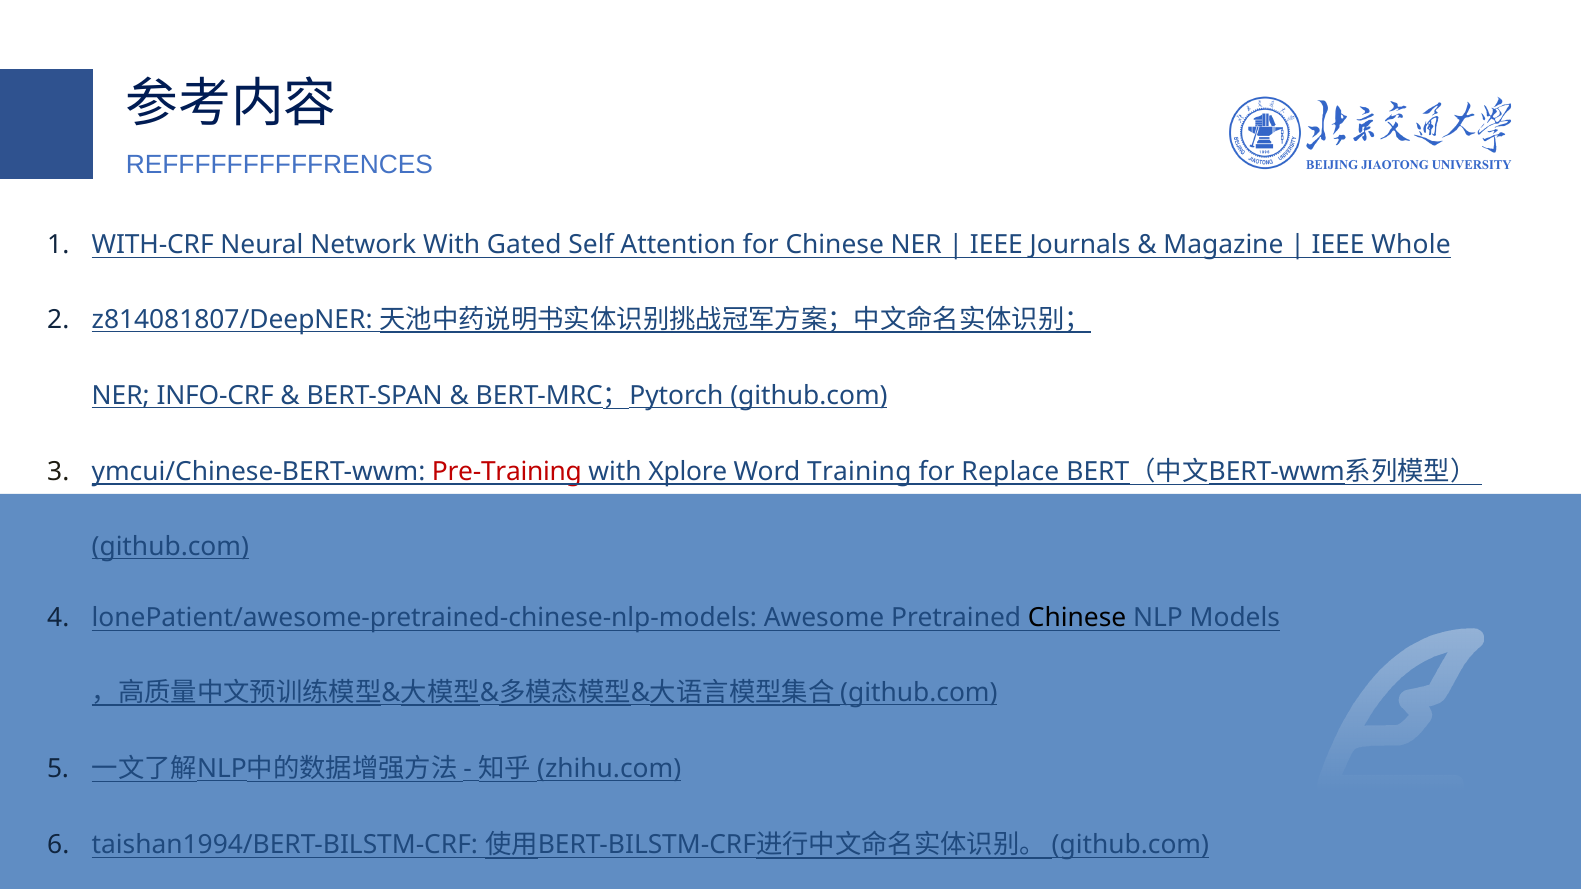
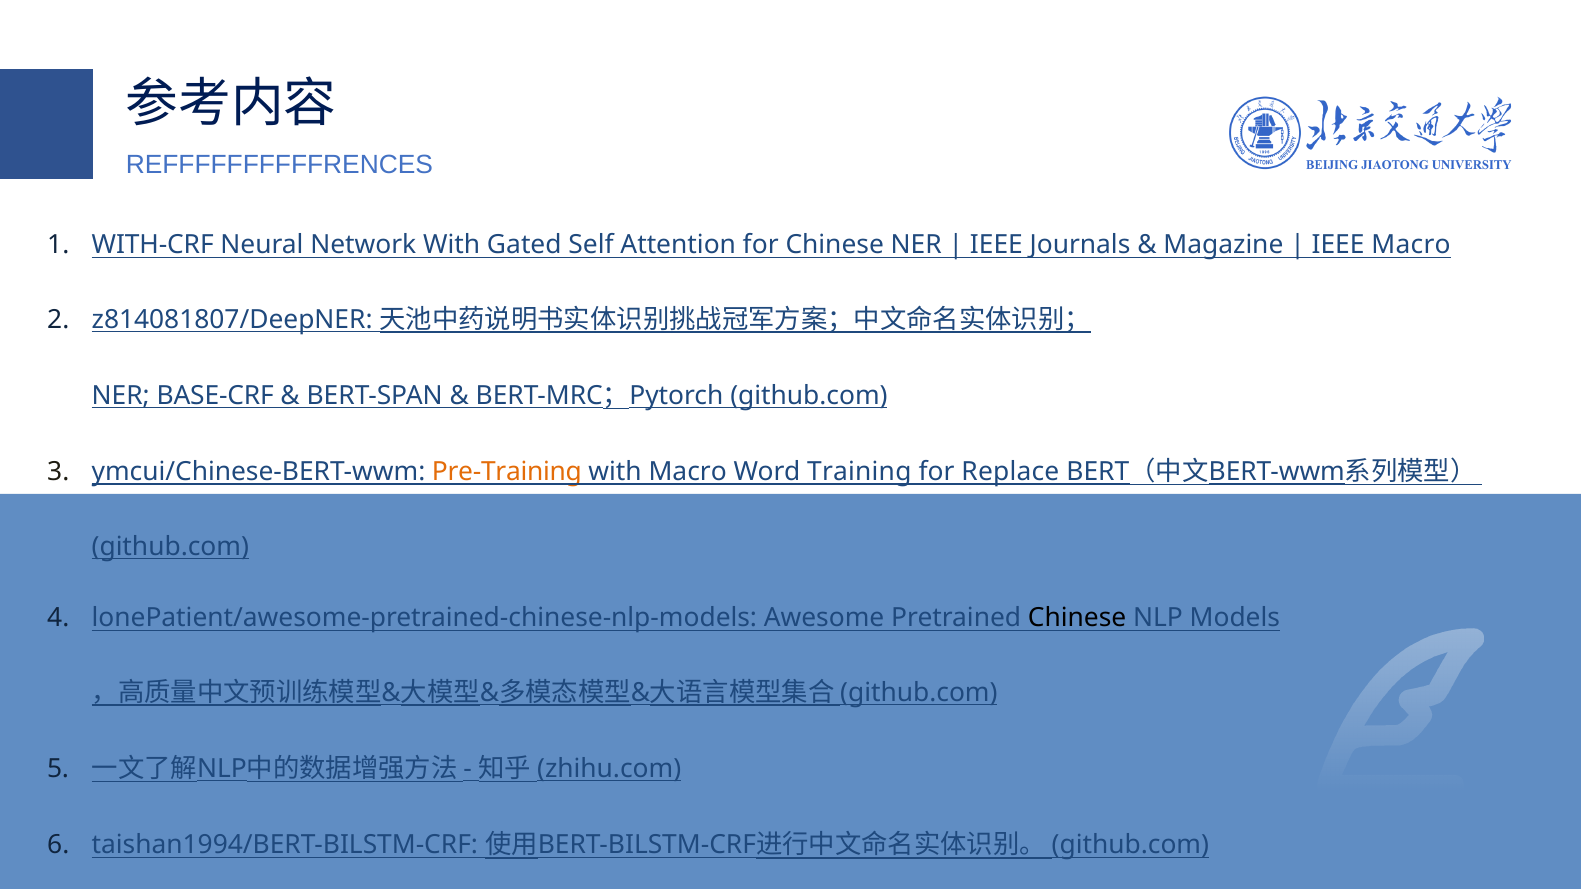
IEEE Whole: Whole -> Macro
INFO-CRF: INFO-CRF -> BASE-CRF
Pre-Training colour: red -> orange
with Xplore: Xplore -> Macro
